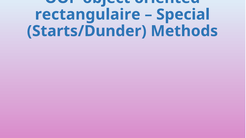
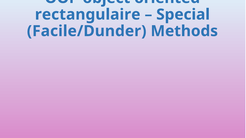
Starts/Dunder: Starts/Dunder -> Facile/Dunder
